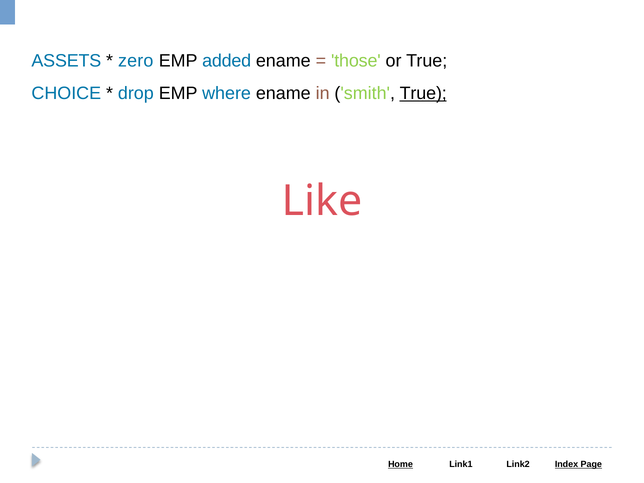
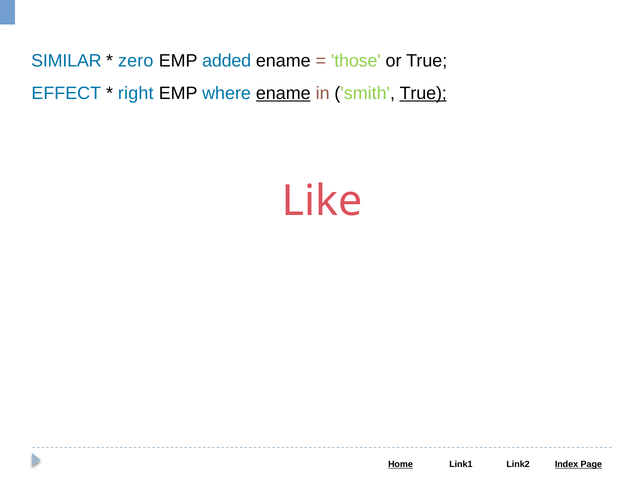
ASSETS: ASSETS -> SIMILAR
CHOICE: CHOICE -> EFFECT
drop: drop -> right
ename at (283, 93) underline: none -> present
